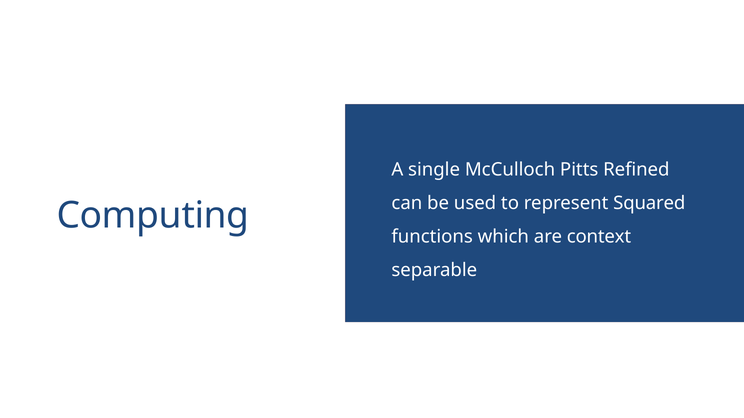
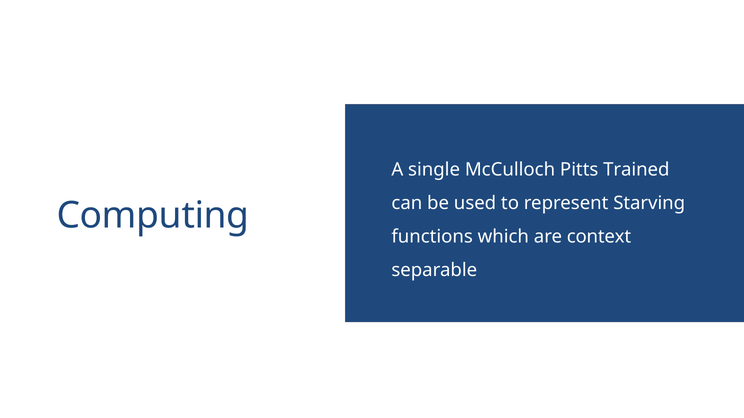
Refined: Refined -> Trained
Squared: Squared -> Starving
